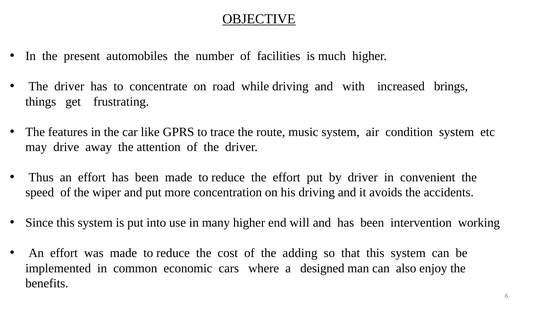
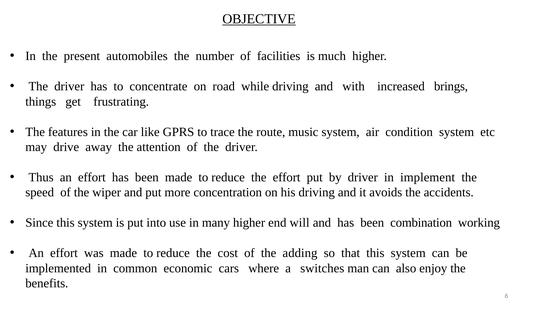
convenient: convenient -> implement
intervention: intervention -> combination
designed: designed -> switches
